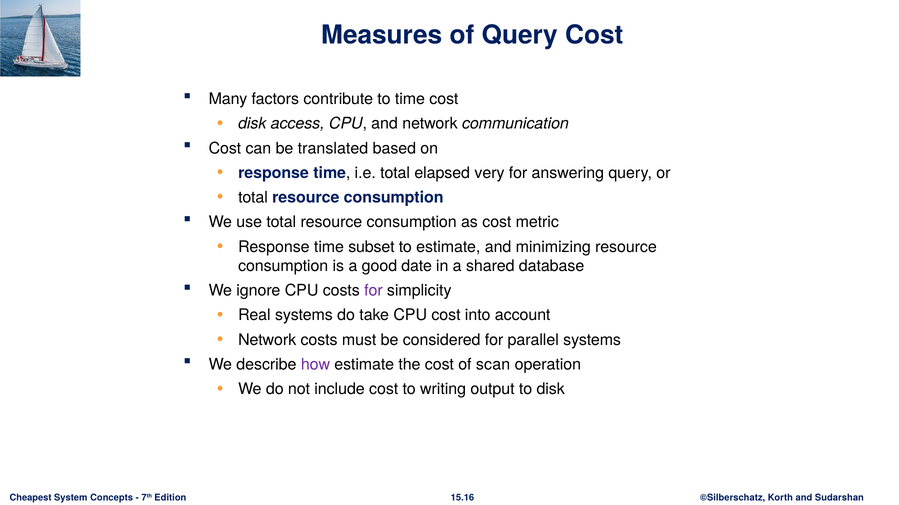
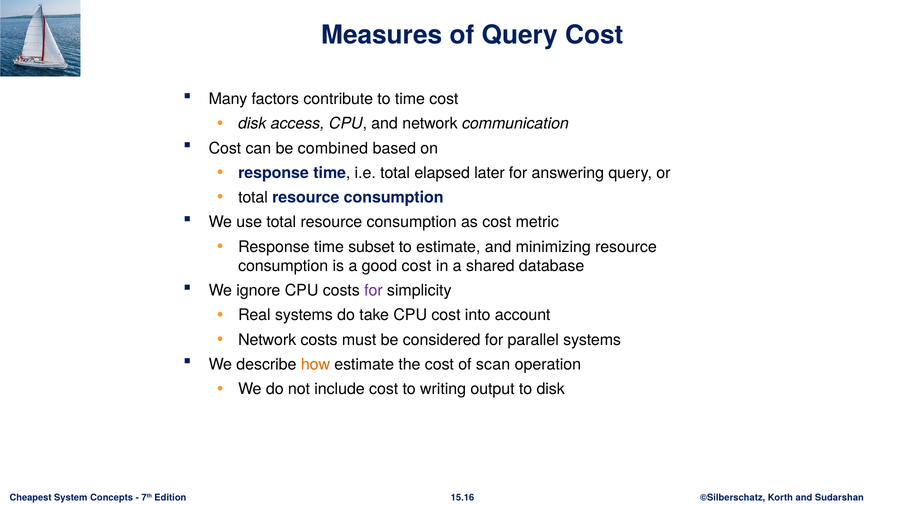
translated: translated -> combined
very: very -> later
good date: date -> cost
how colour: purple -> orange
